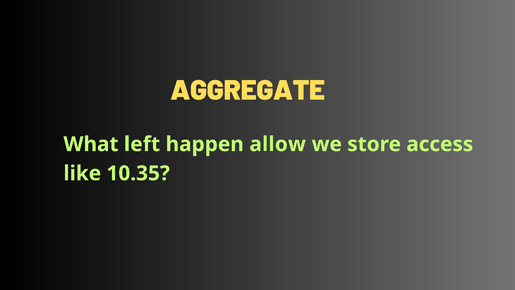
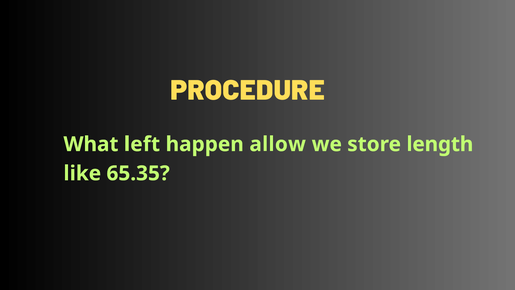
AGGREGATE: AGGREGATE -> PROCEDURE
access: access -> length
10.35: 10.35 -> 65.35
